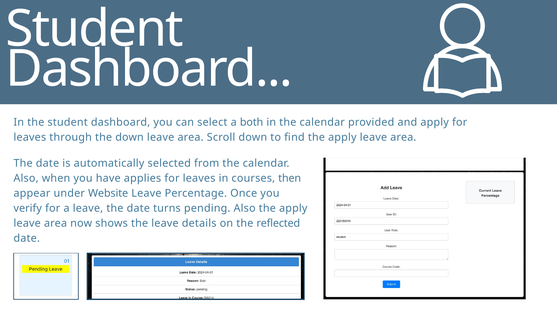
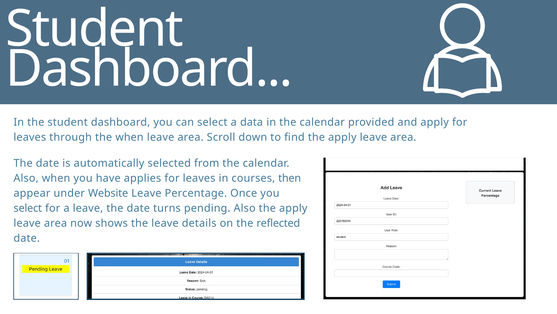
both: both -> data
the down: down -> when
verify at (28, 208): verify -> select
